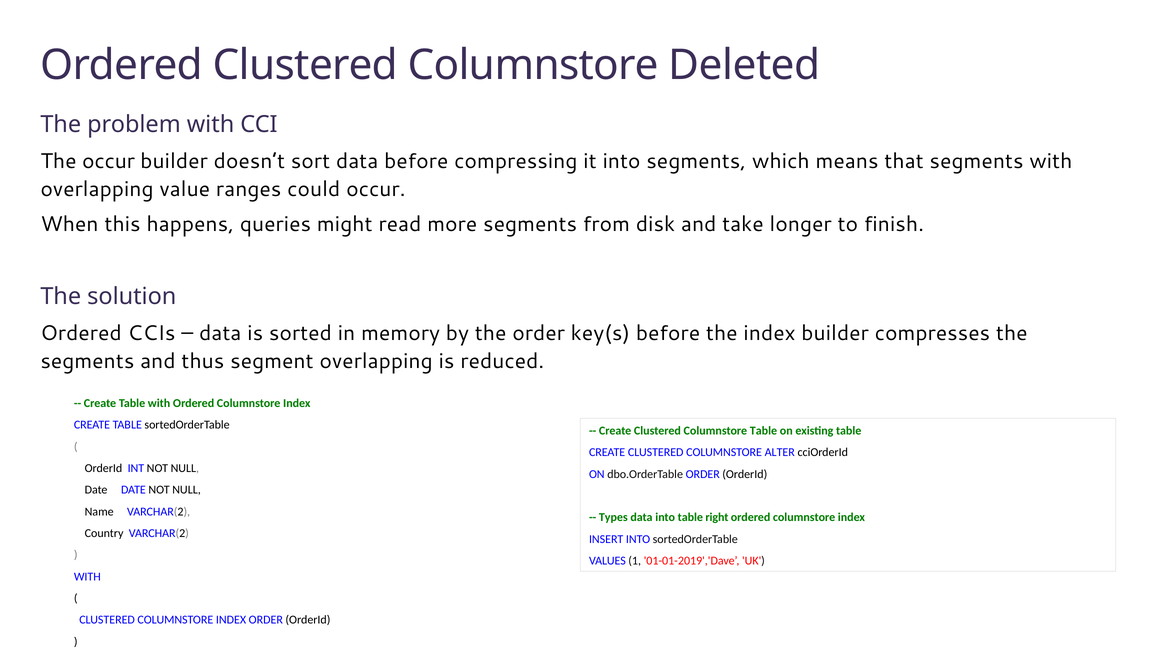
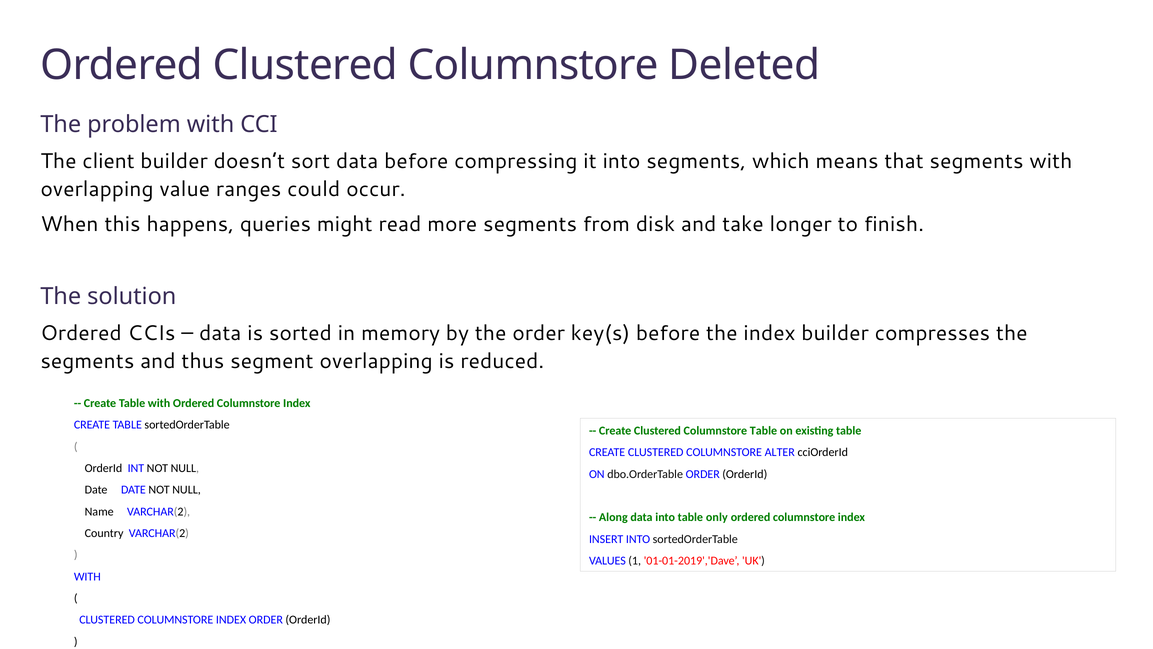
The occur: occur -> client
Types: Types -> Along
right: right -> only
